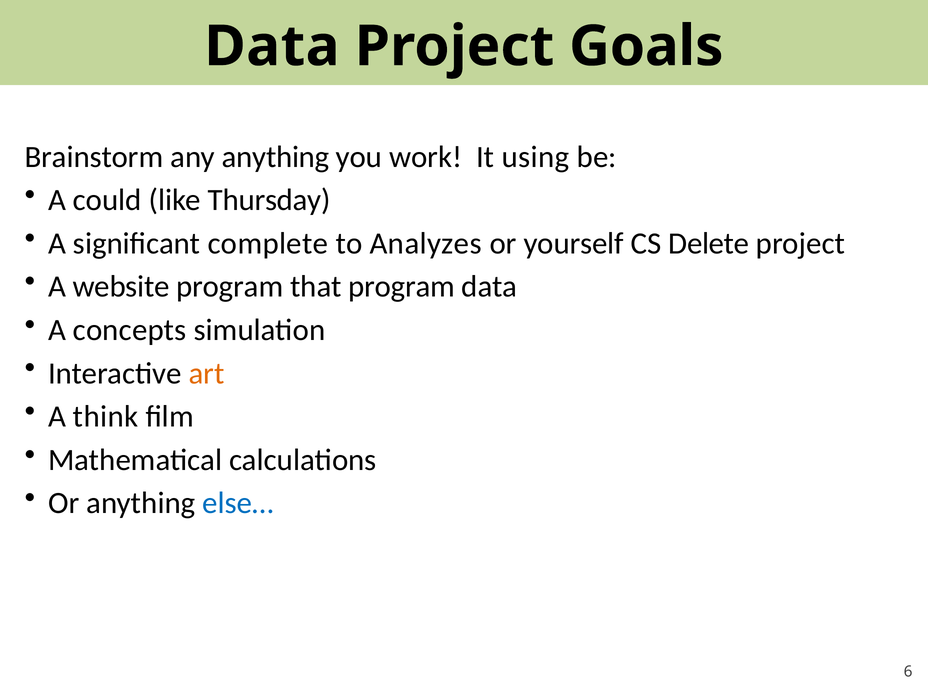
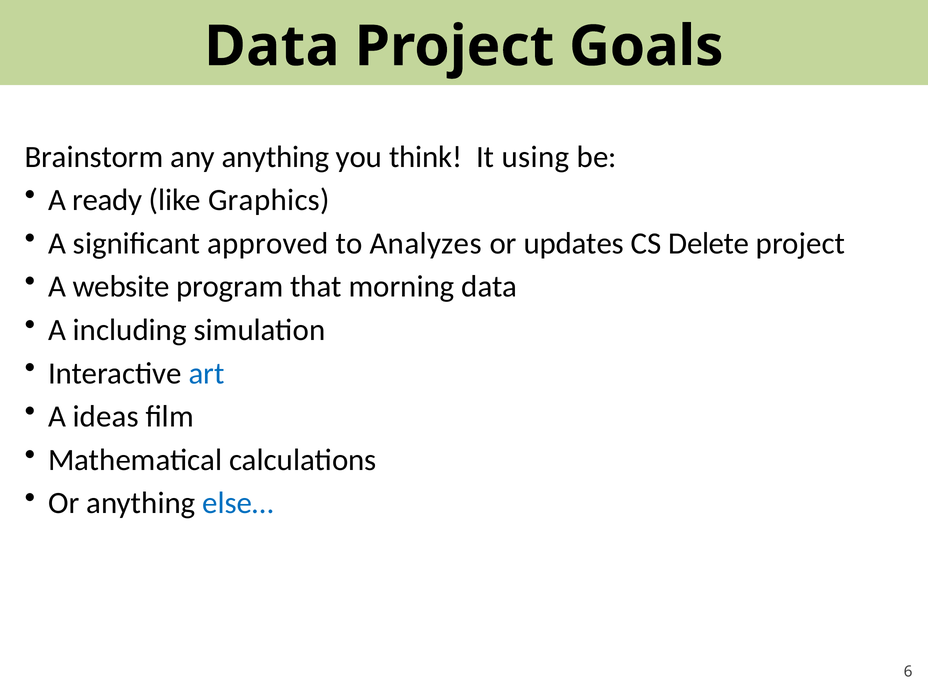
work: work -> think
could: could -> ready
Thursday: Thursday -> Graphics
complete: complete -> approved
yourself: yourself -> updates
that program: program -> morning
concepts: concepts -> including
art colour: orange -> blue
think: think -> ideas
